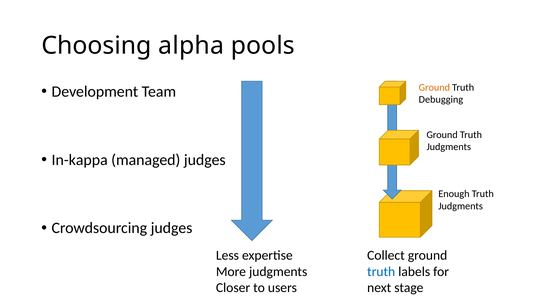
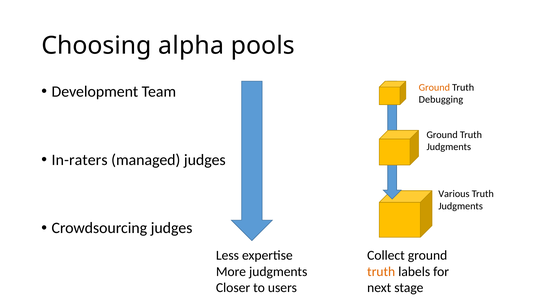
In-kappa: In-kappa -> In-raters
Enough: Enough -> Various
truth at (381, 272) colour: blue -> orange
